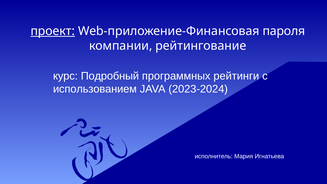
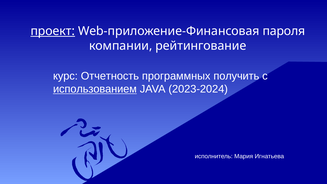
Подробный: Подробный -> Отчетность
рейтинги: рейтинги -> получить
использованием underline: none -> present
